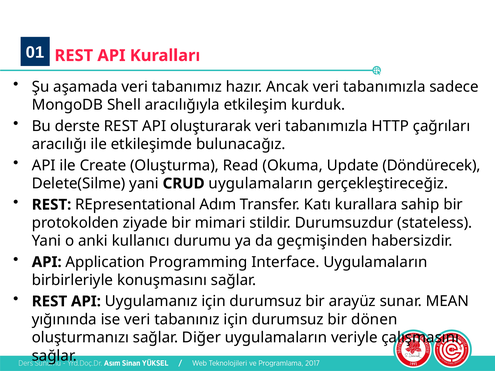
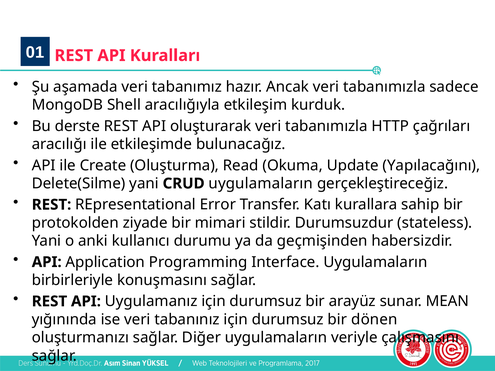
Döndürecek: Döndürecek -> Yapılacağını
Adım: Adım -> Error
